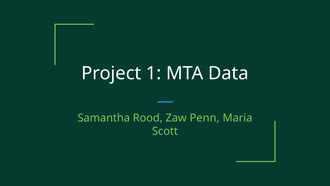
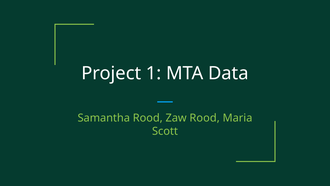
Zaw Penn: Penn -> Rood
